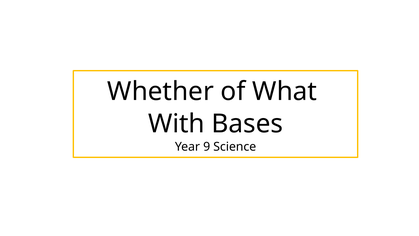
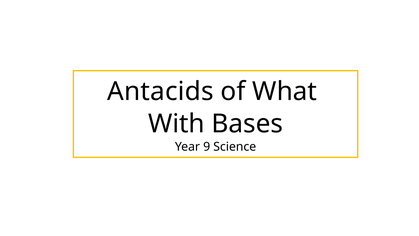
Whether: Whether -> Antacids
